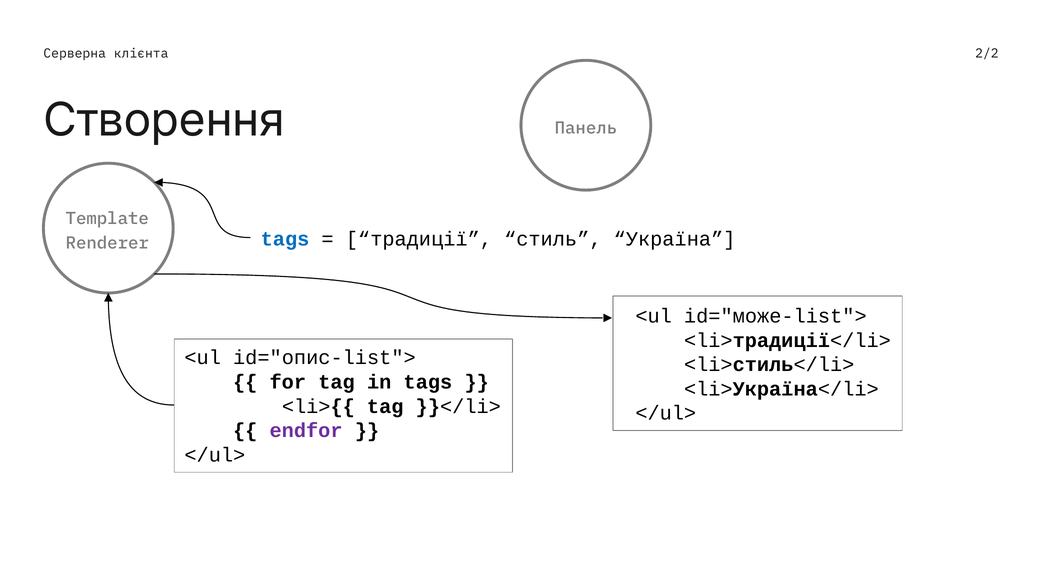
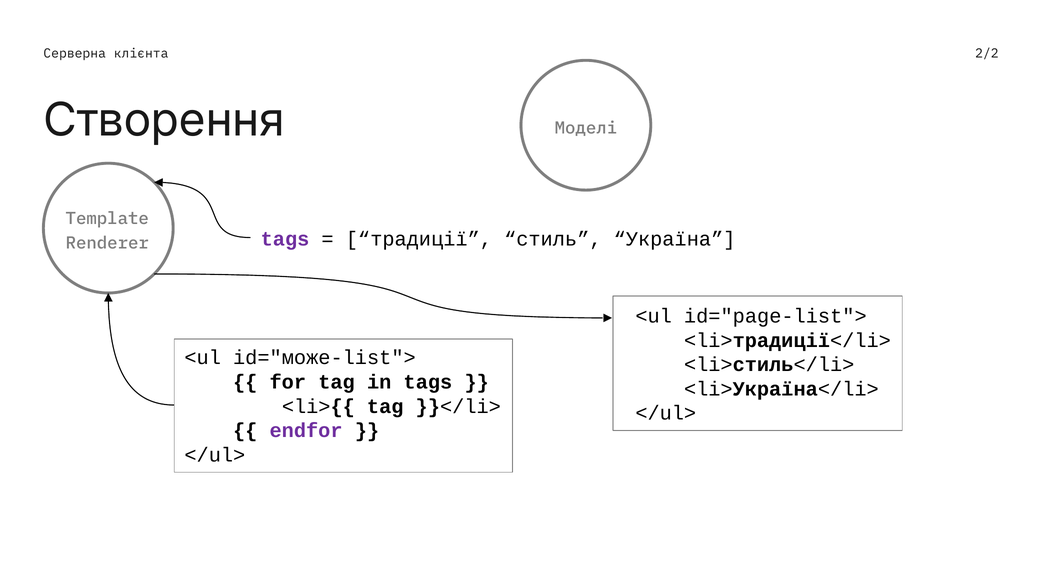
Панель: Панель -> Моделі
tags at (285, 239) colour: blue -> purple
id="може-list">: id="може-list"> -> id="page-list">
id="опис-list">: id="опис-list"> -> id="може-list">
